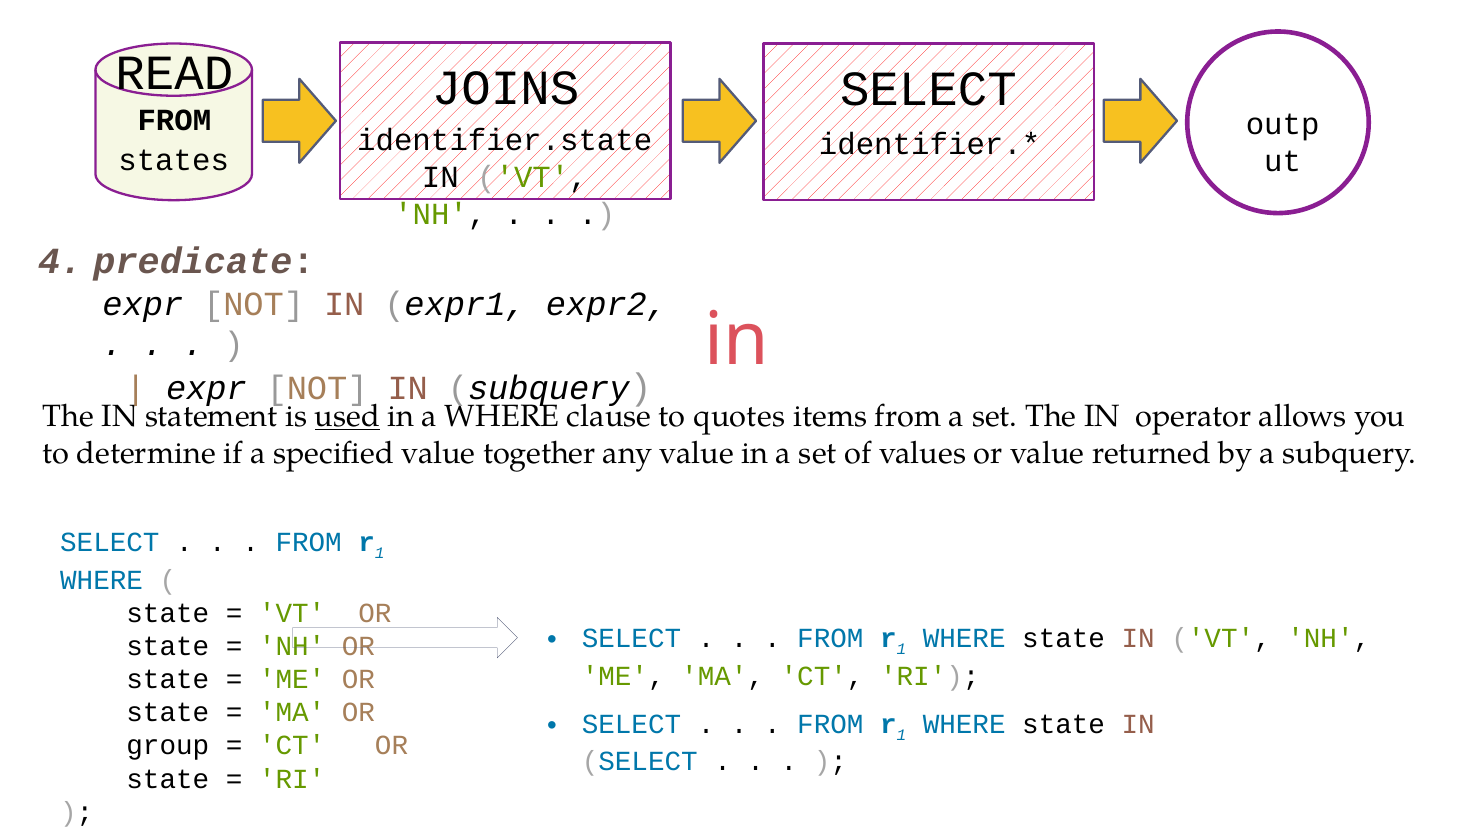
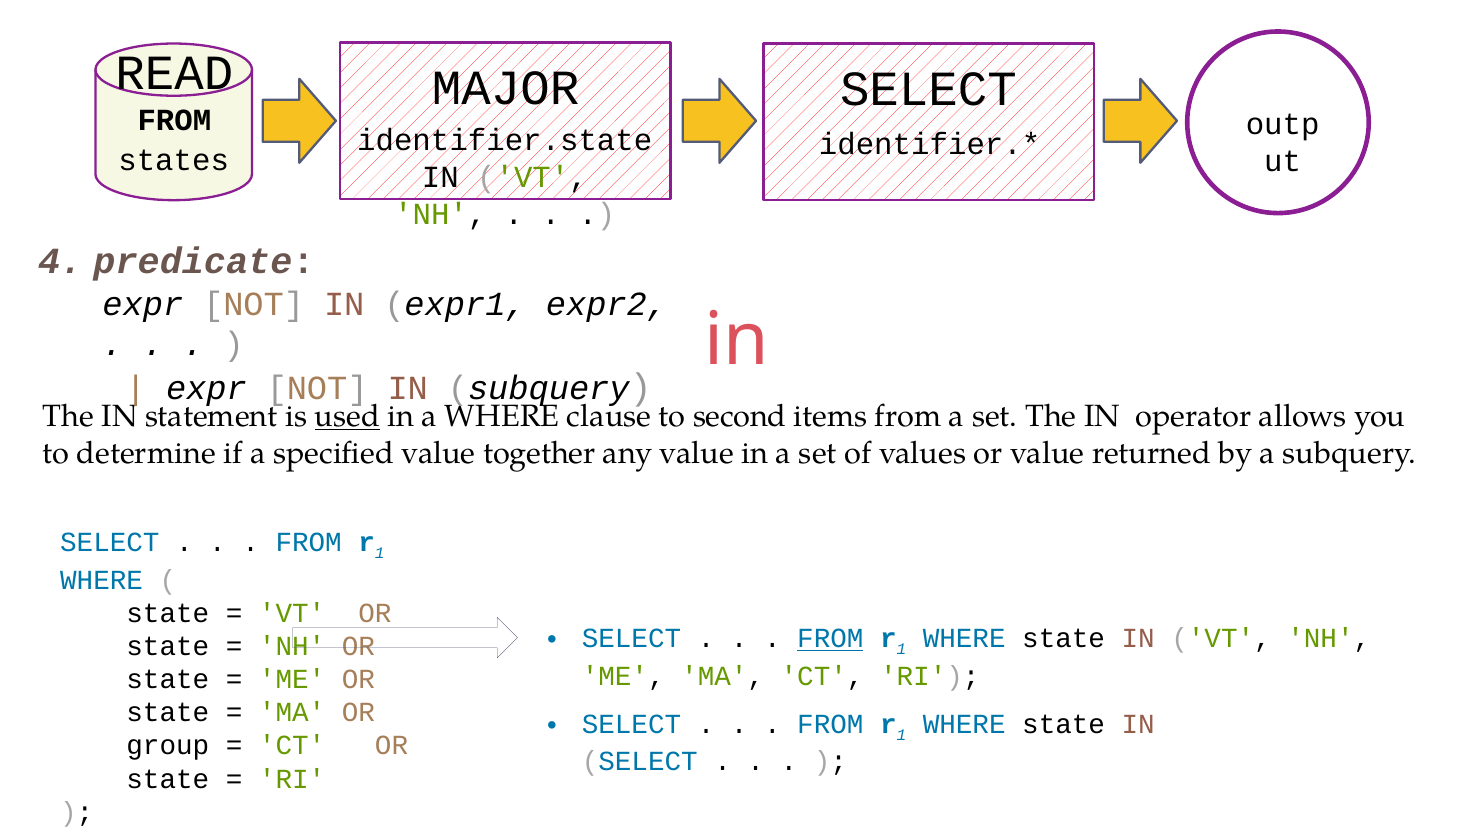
JOINS: JOINS -> MAJOR
quotes: quotes -> second
FROM at (830, 638) underline: none -> present
